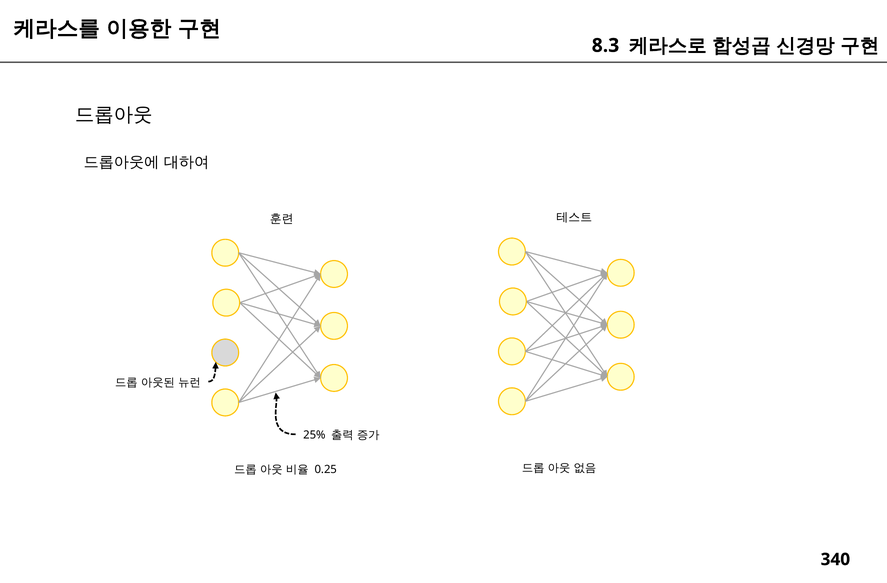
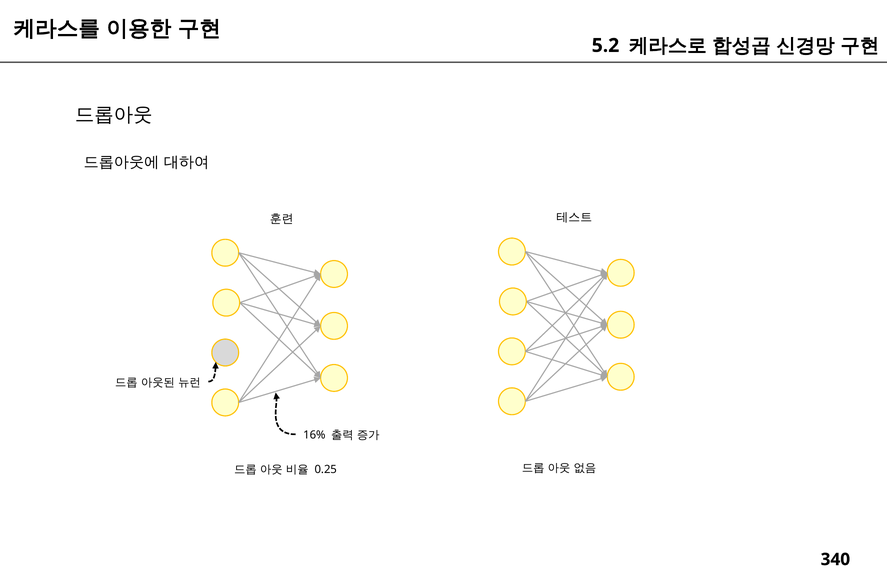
8.3: 8.3 -> 5.2
25%: 25% -> 16%
